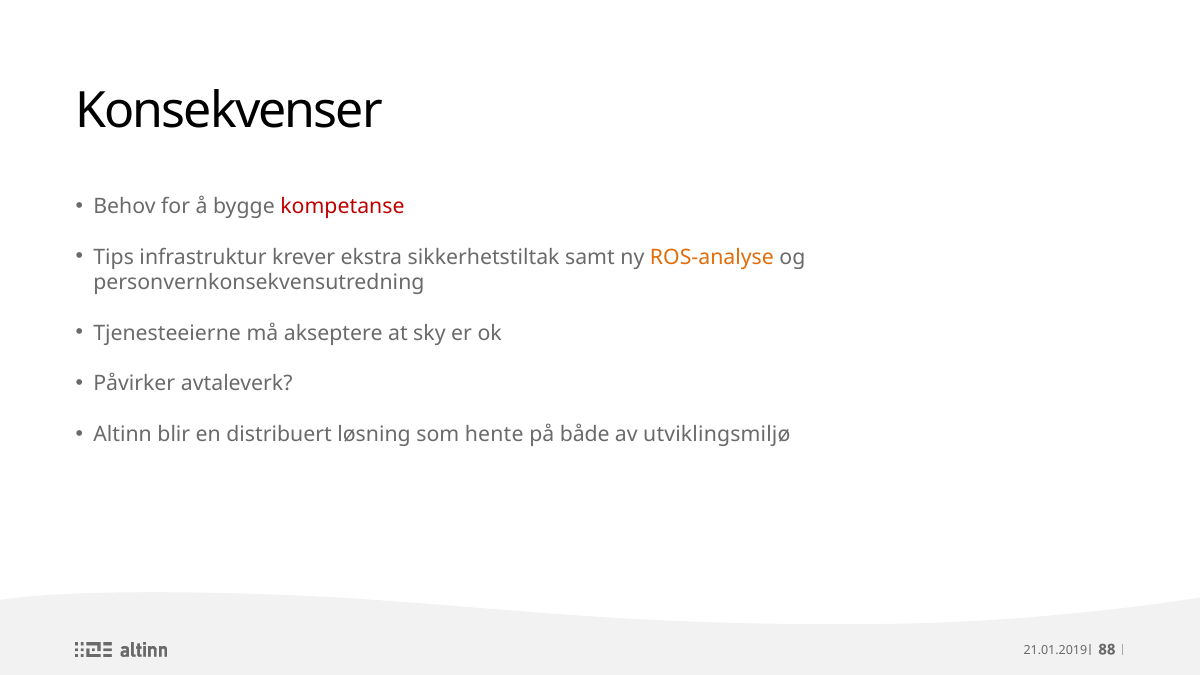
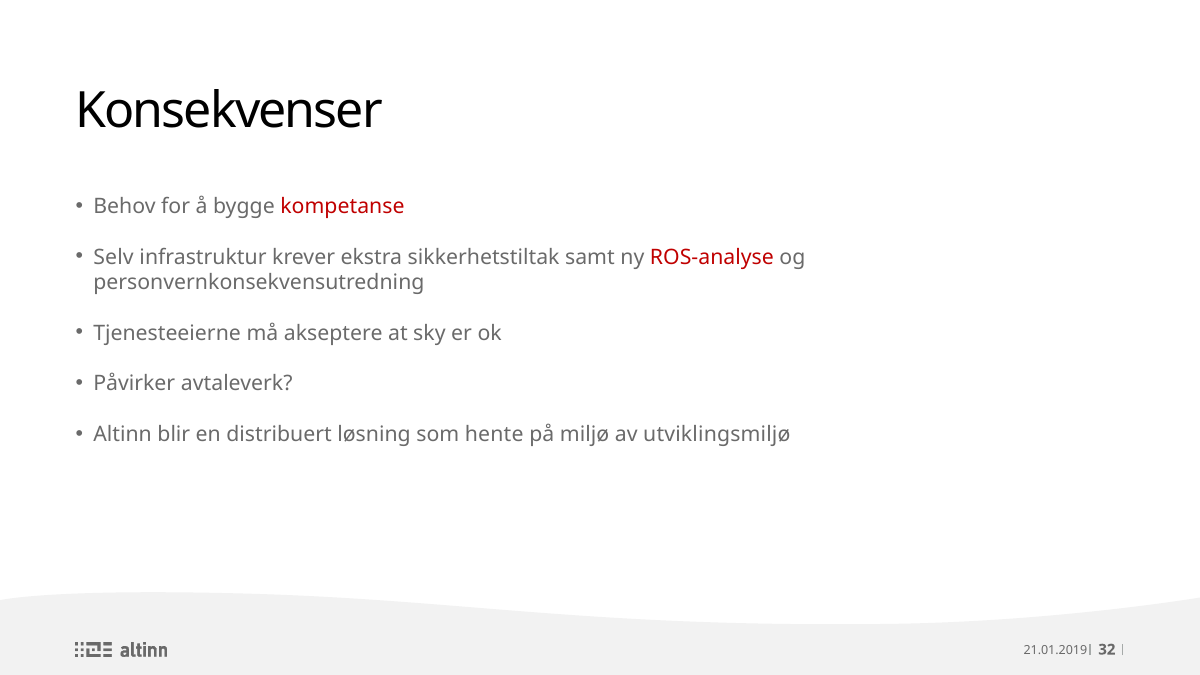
Tips: Tips -> Selv
ROS-analyse colour: orange -> red
både: både -> miljø
88: 88 -> 32
